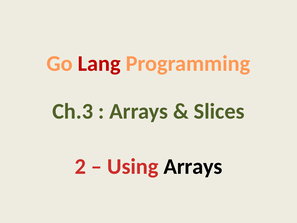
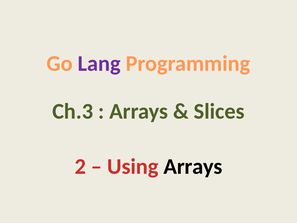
Lang colour: red -> purple
